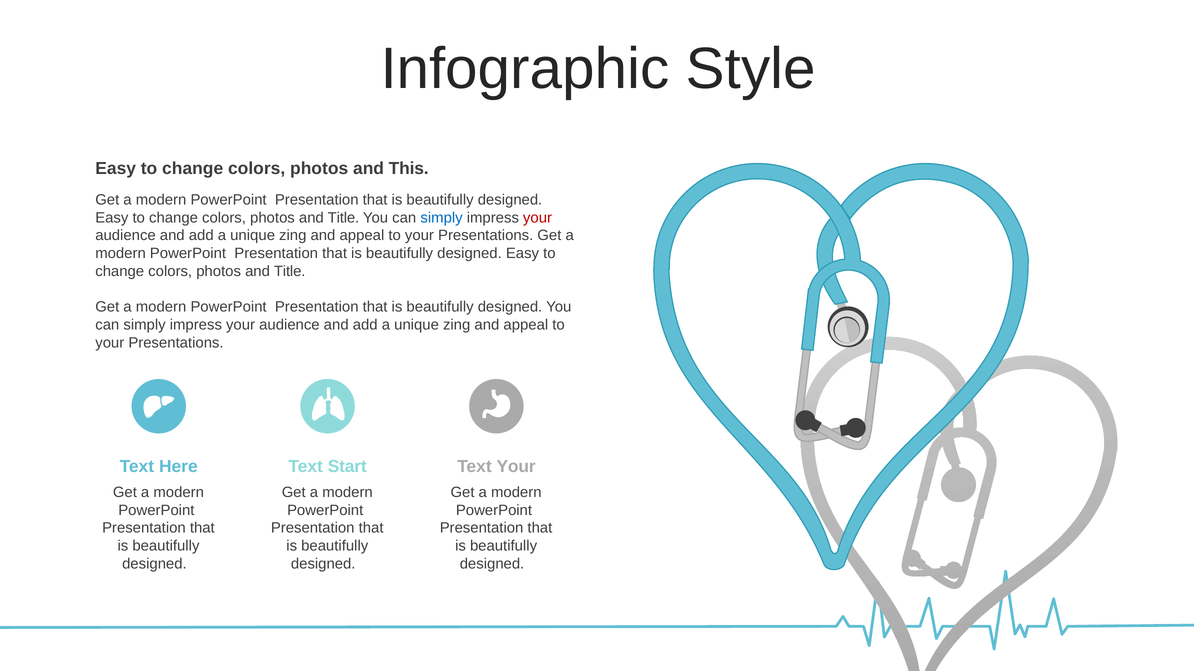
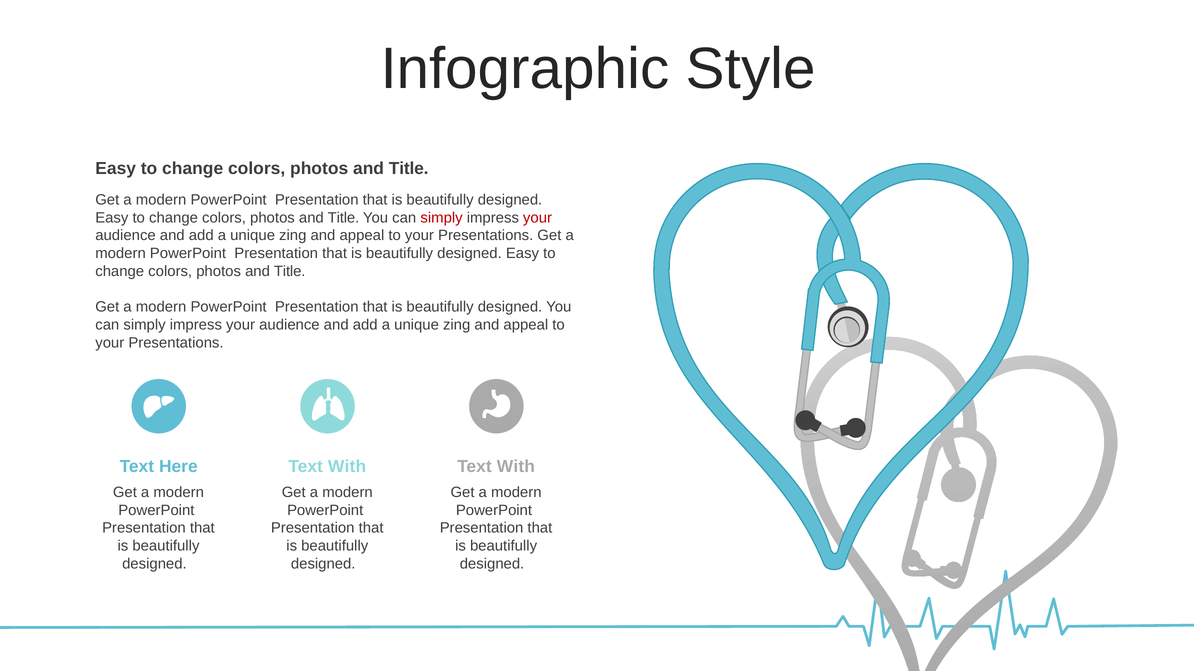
This at (409, 169): This -> Title
simply at (442, 218) colour: blue -> red
Start at (347, 467): Start -> With
Your at (516, 467): Your -> With
